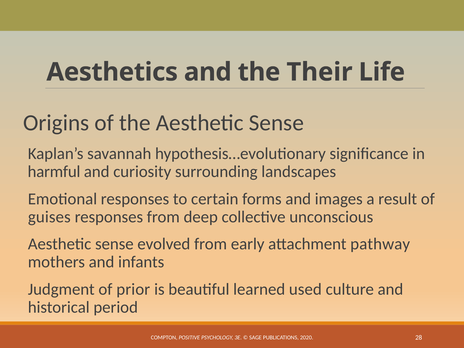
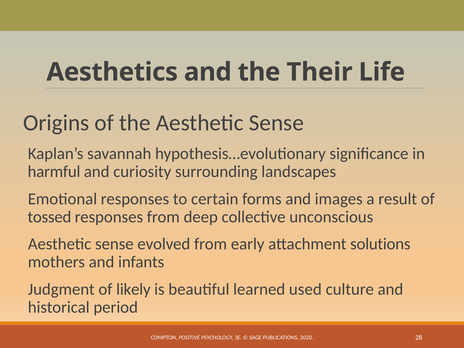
guises: guises -> tossed
pathway: pathway -> solutions
prior: prior -> likely
